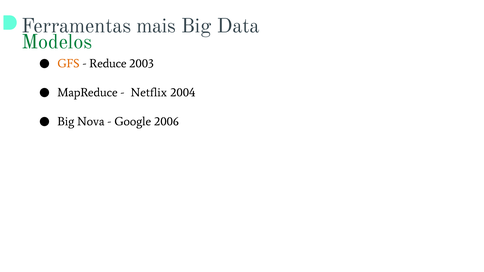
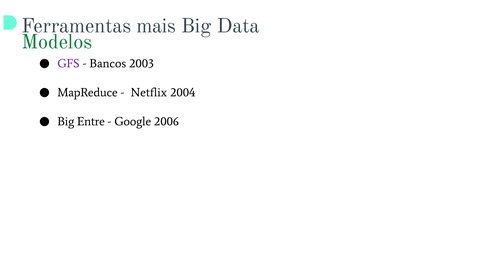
GFS colour: orange -> purple
Reduce: Reduce -> Bancos
Nova: Nova -> Entre
